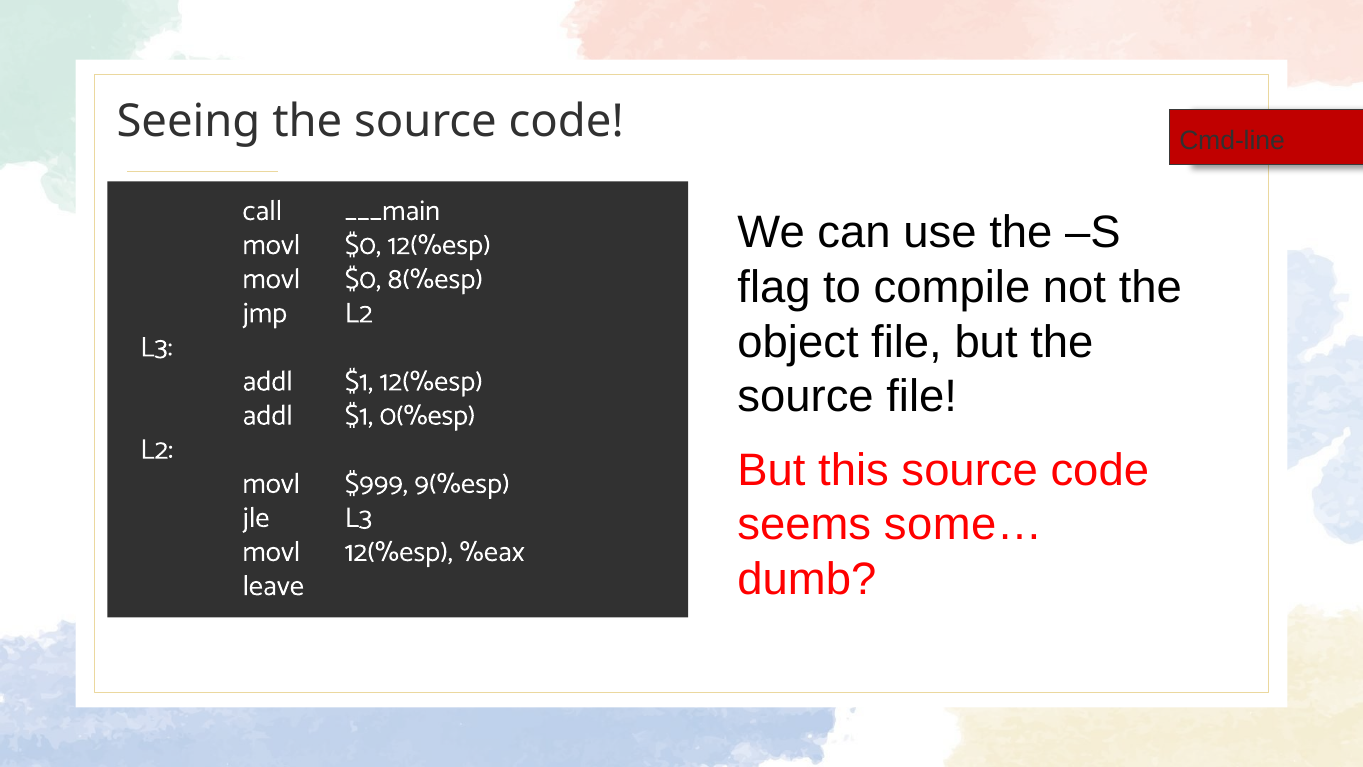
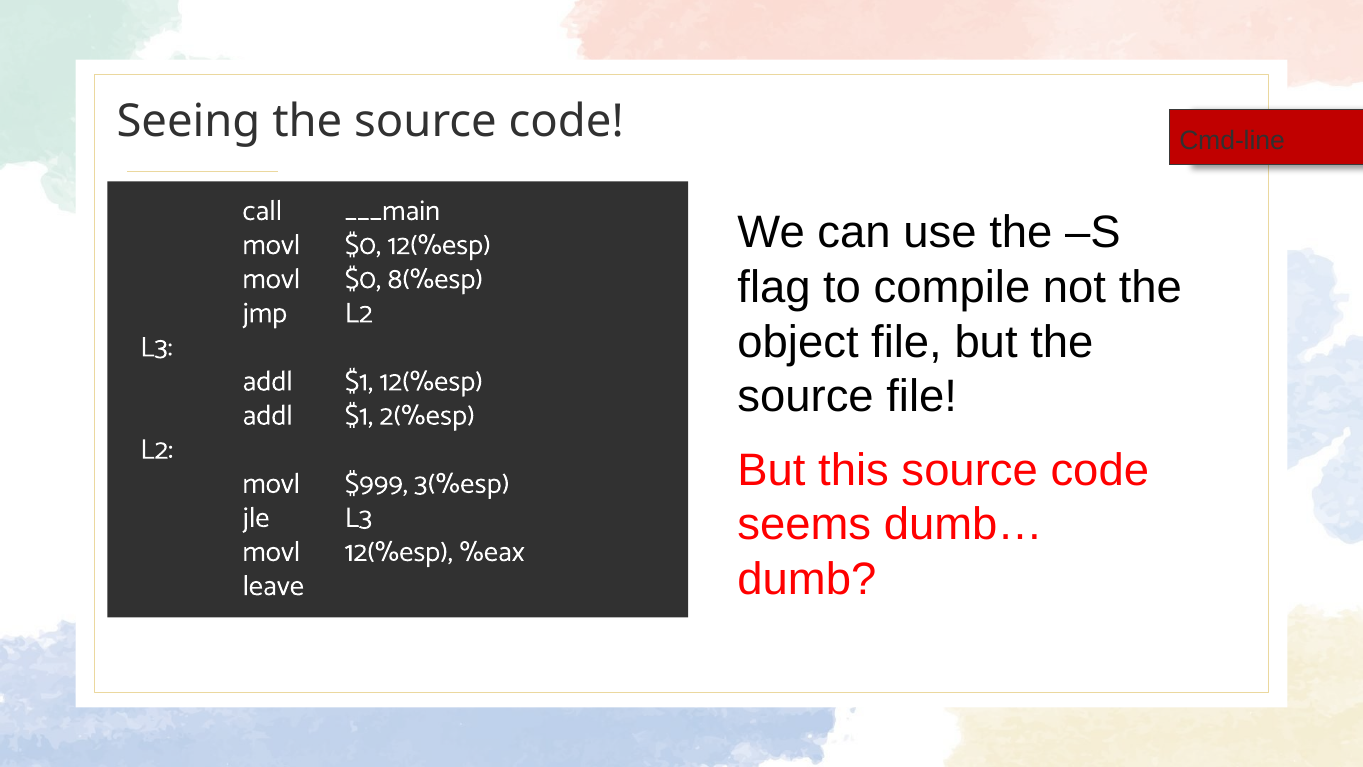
0(%esp: 0(%esp -> 2(%esp
9(%esp: 9(%esp -> 3(%esp
some…: some… -> dumb…
